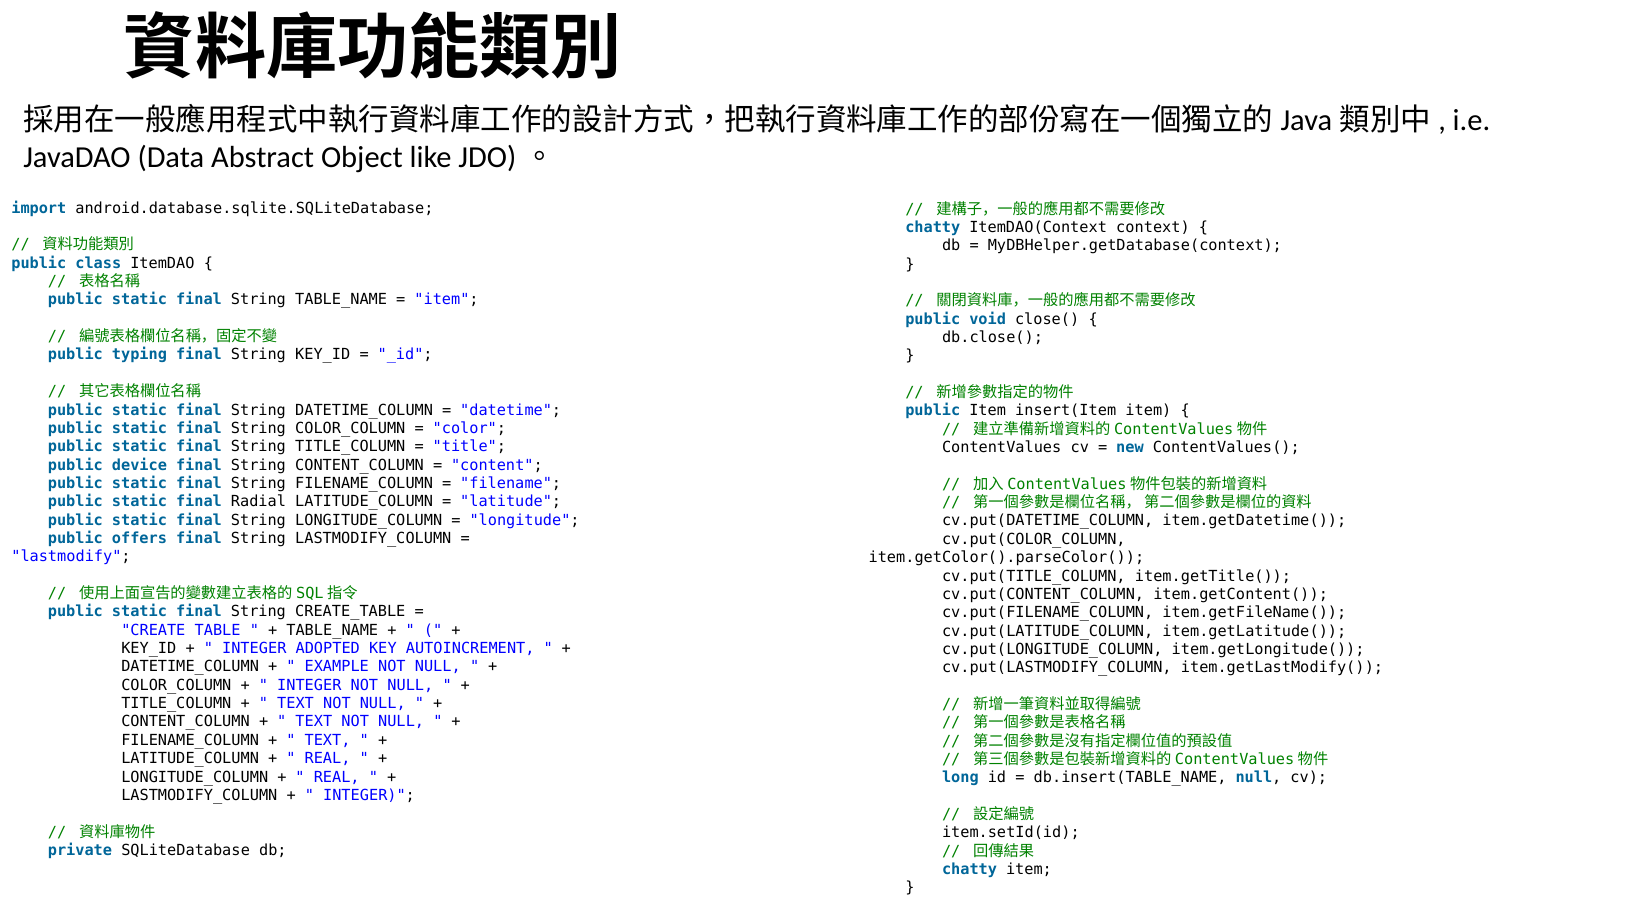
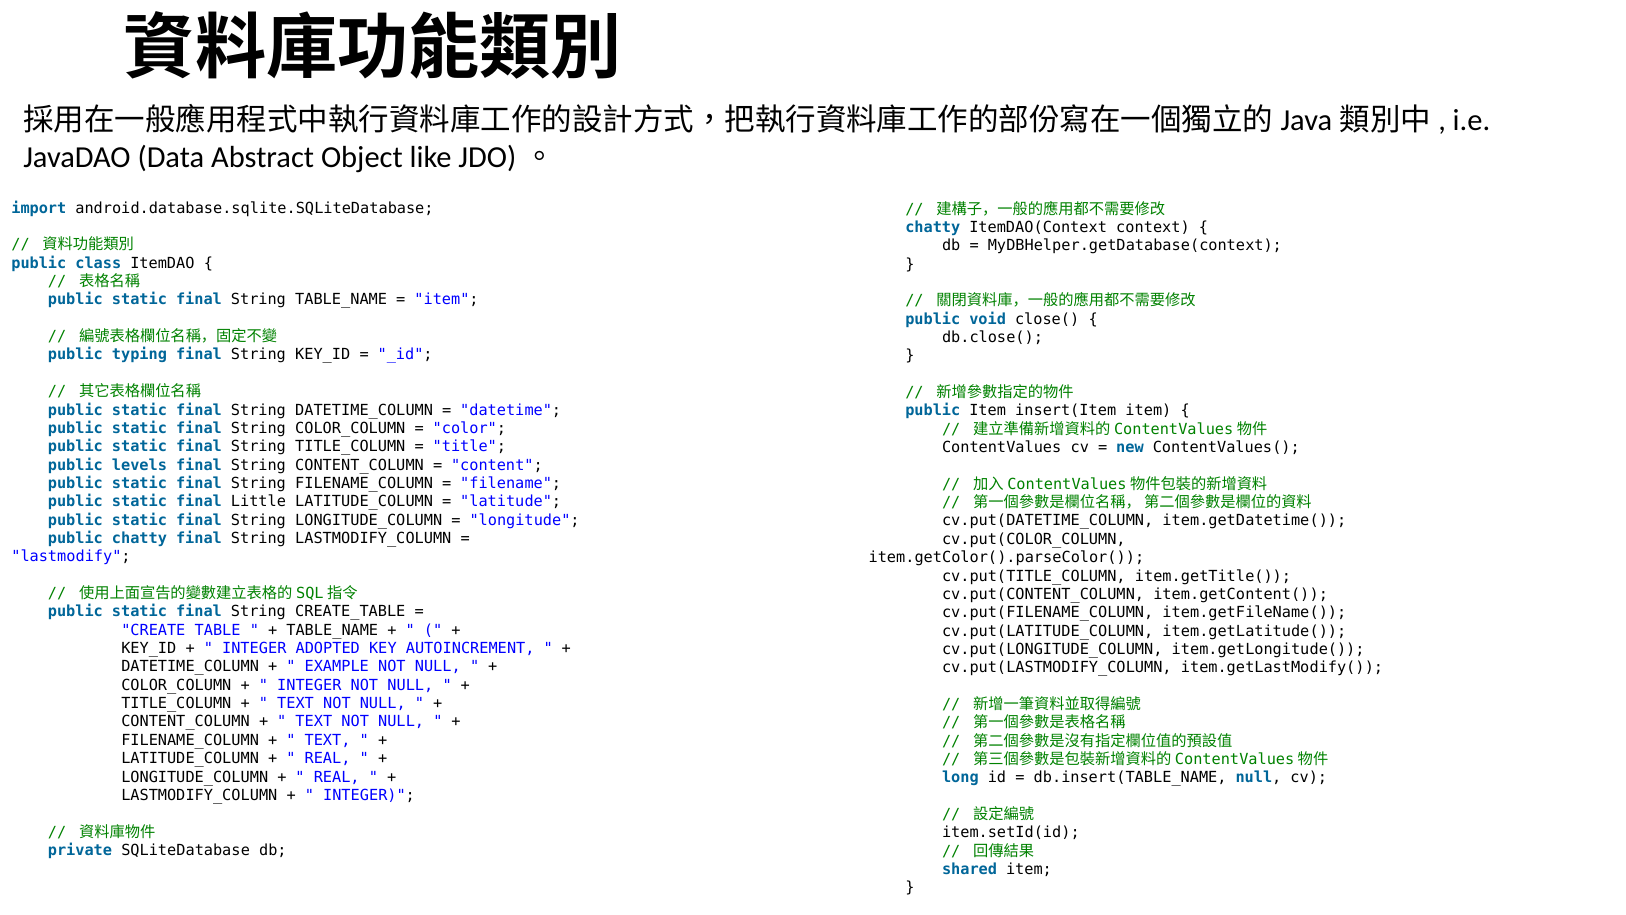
device: device -> levels
Radial: Radial -> Little
public offers: offers -> chatty
chatty at (970, 869): chatty -> shared
